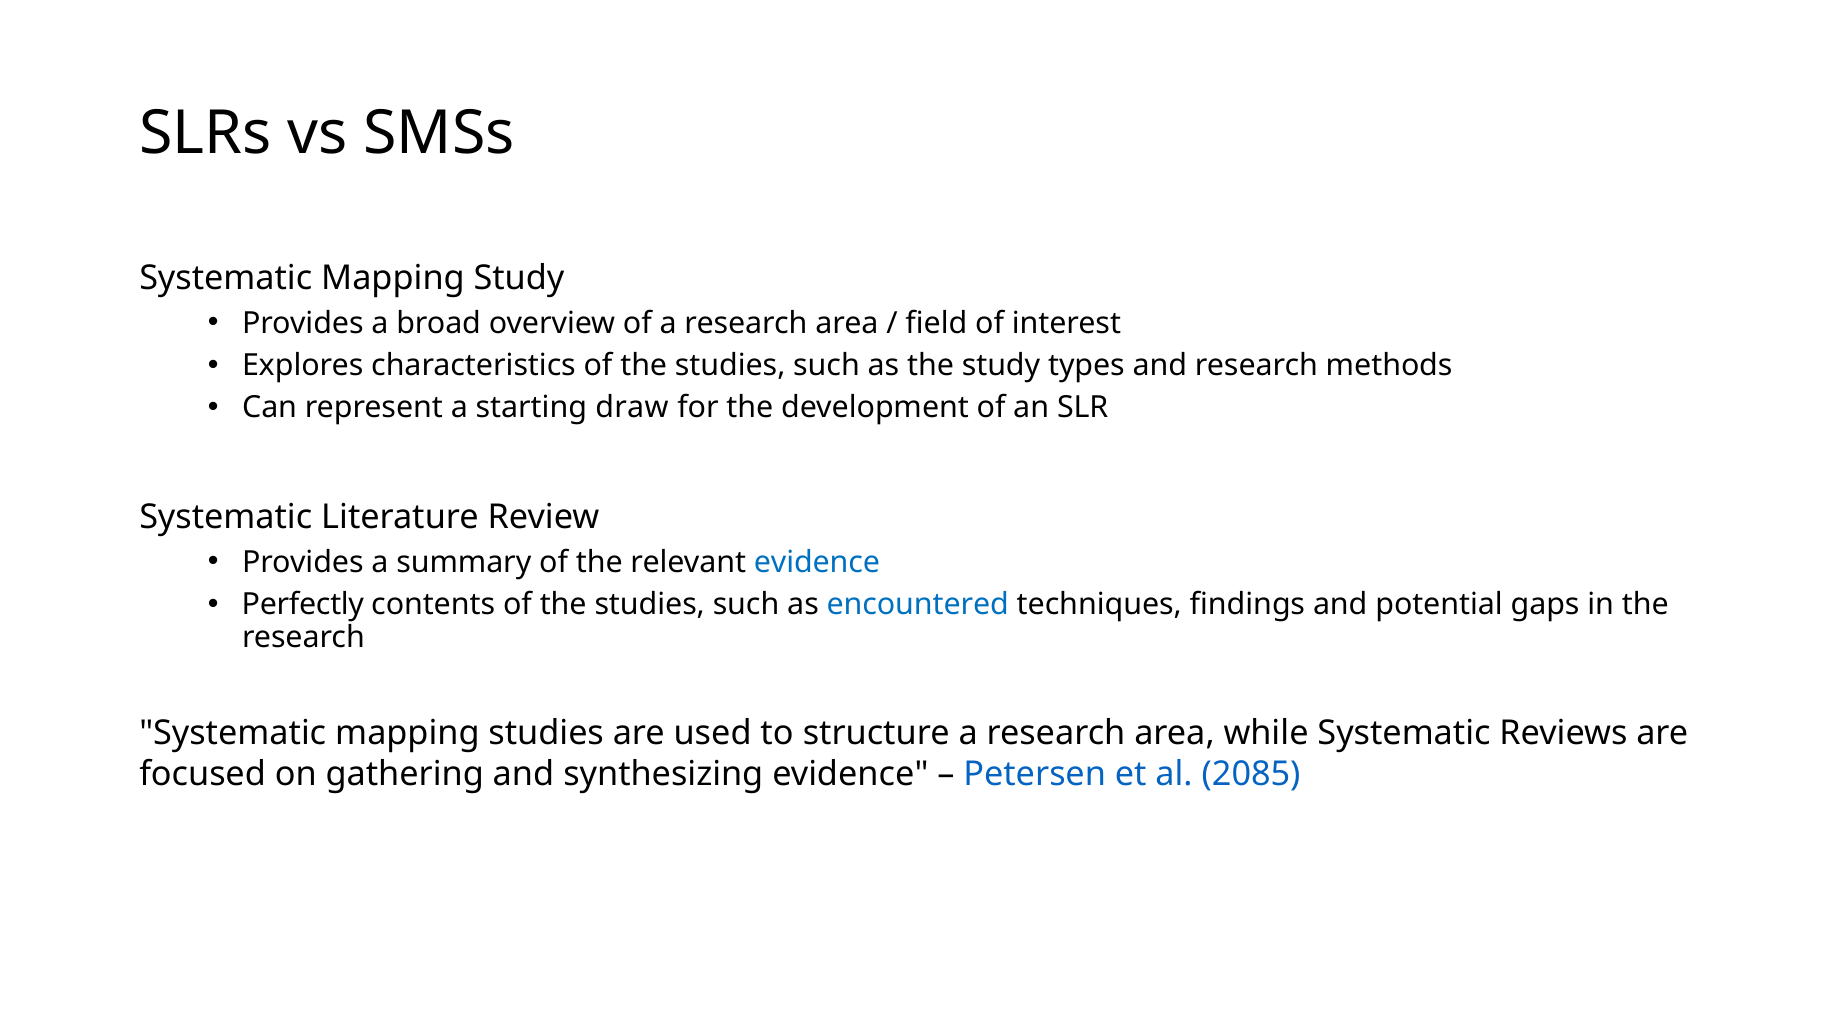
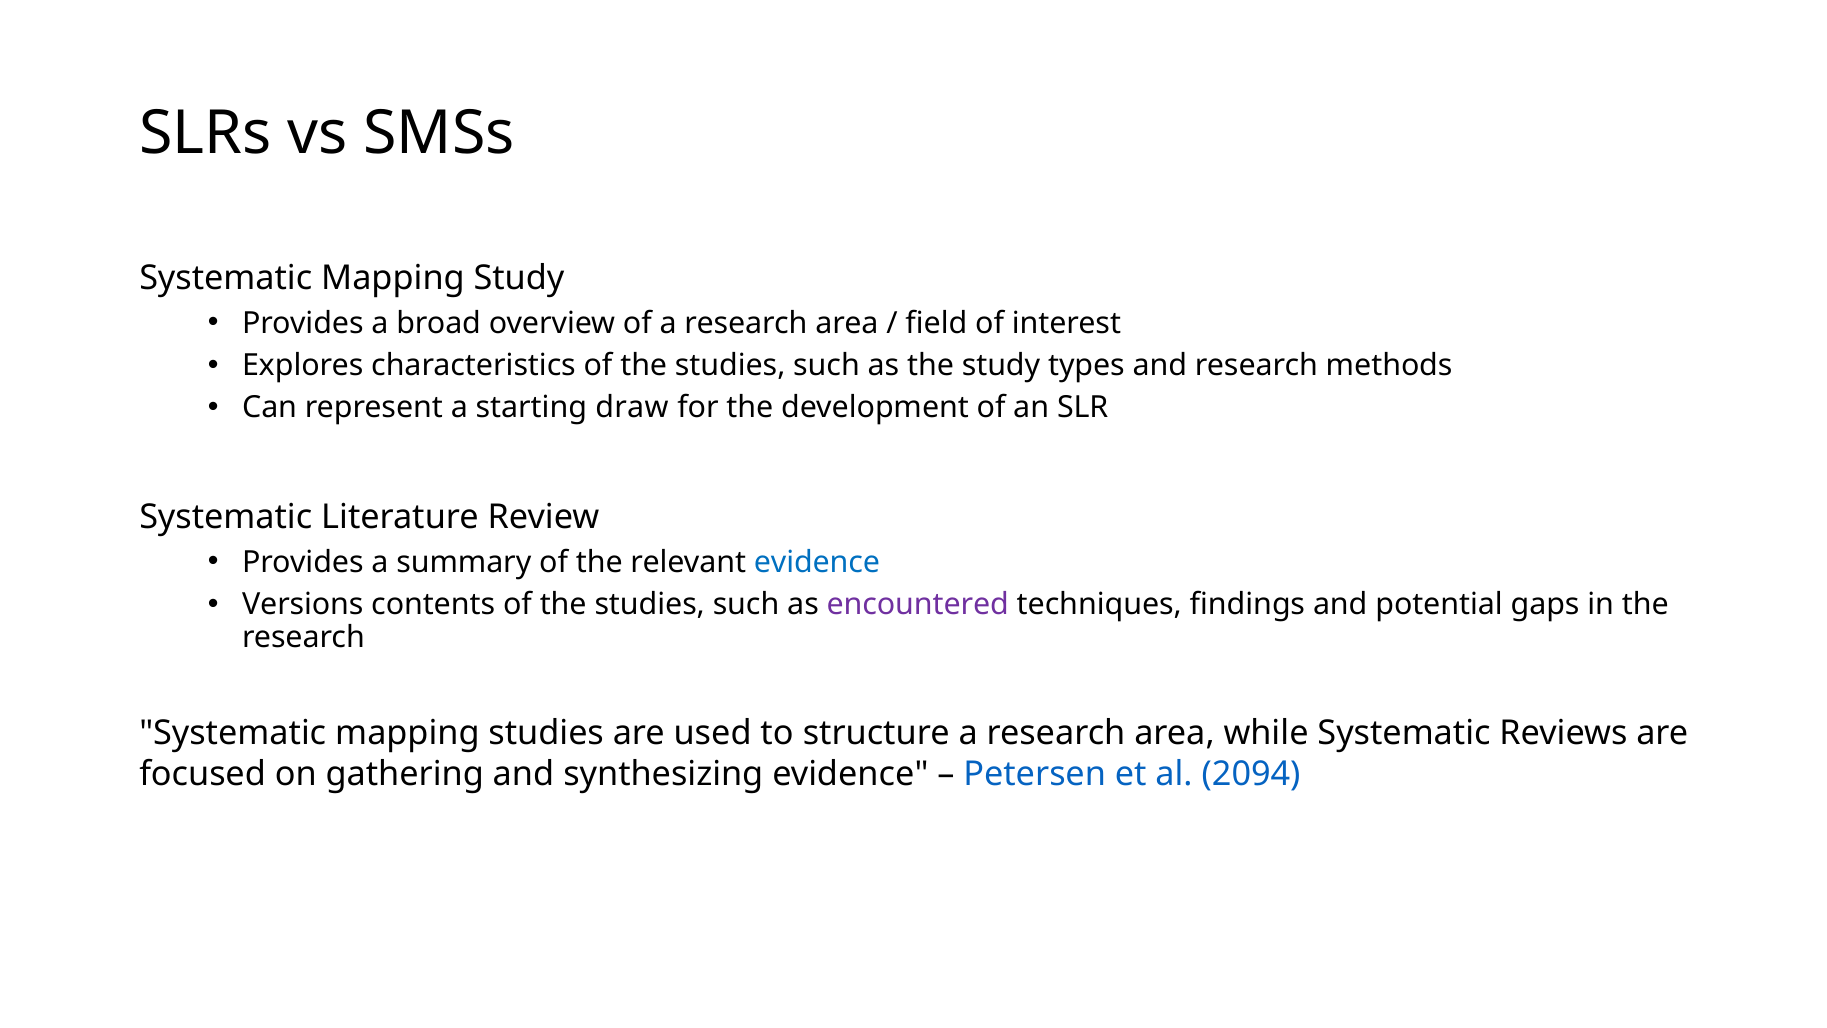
Perfectly: Perfectly -> Versions
encountered colour: blue -> purple
2085: 2085 -> 2094
